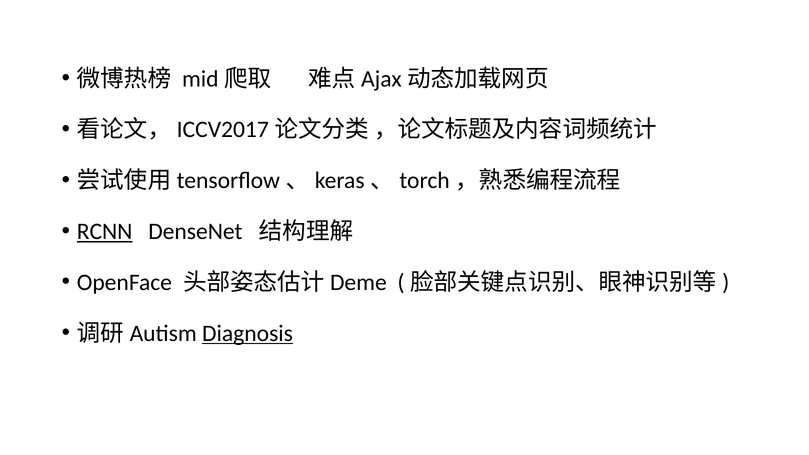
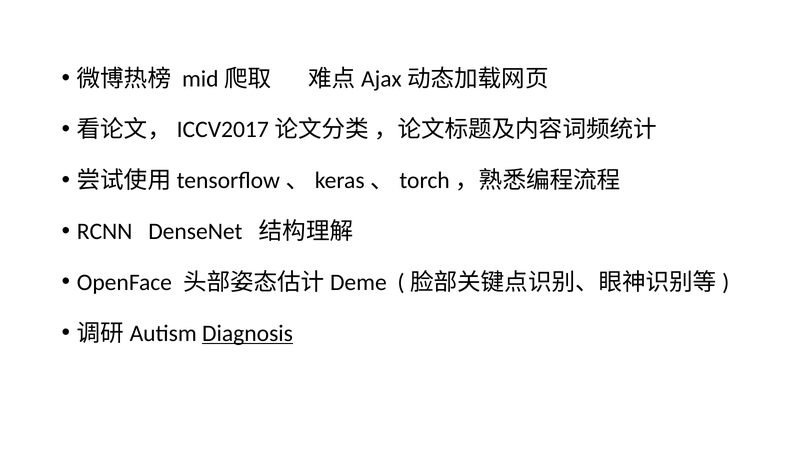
RCNN underline: present -> none
